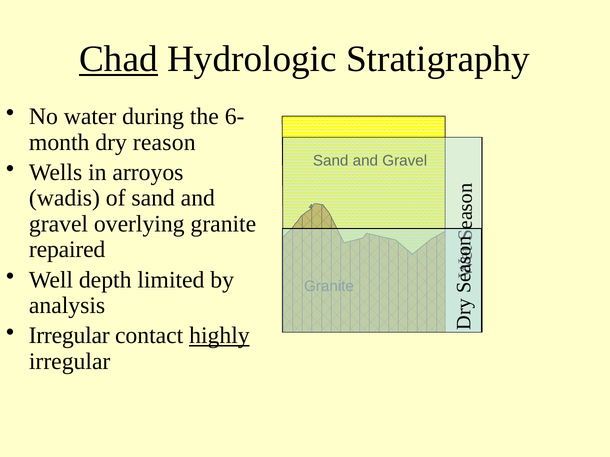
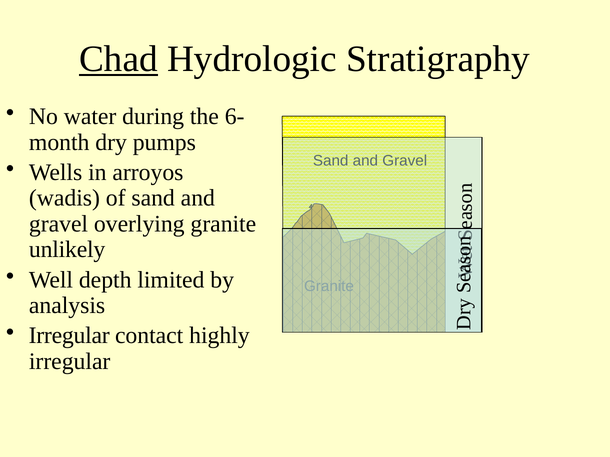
reason: reason -> pumps
repaired: repaired -> unlikely
highly underline: present -> none
